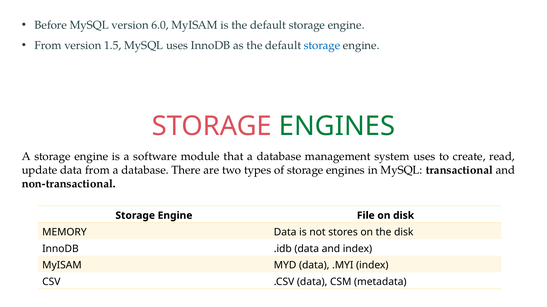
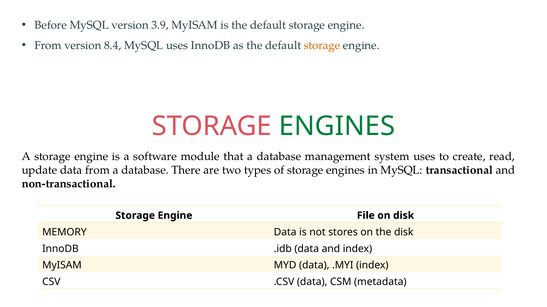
6.0: 6.0 -> 3.9
1.5: 1.5 -> 8.4
storage at (322, 46) colour: blue -> orange
